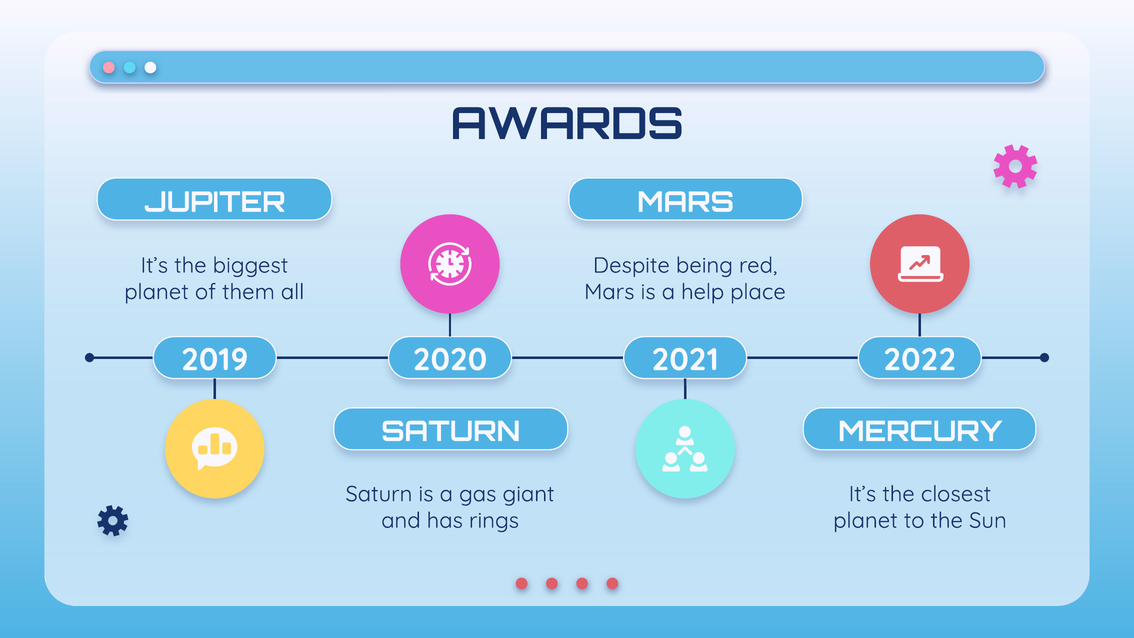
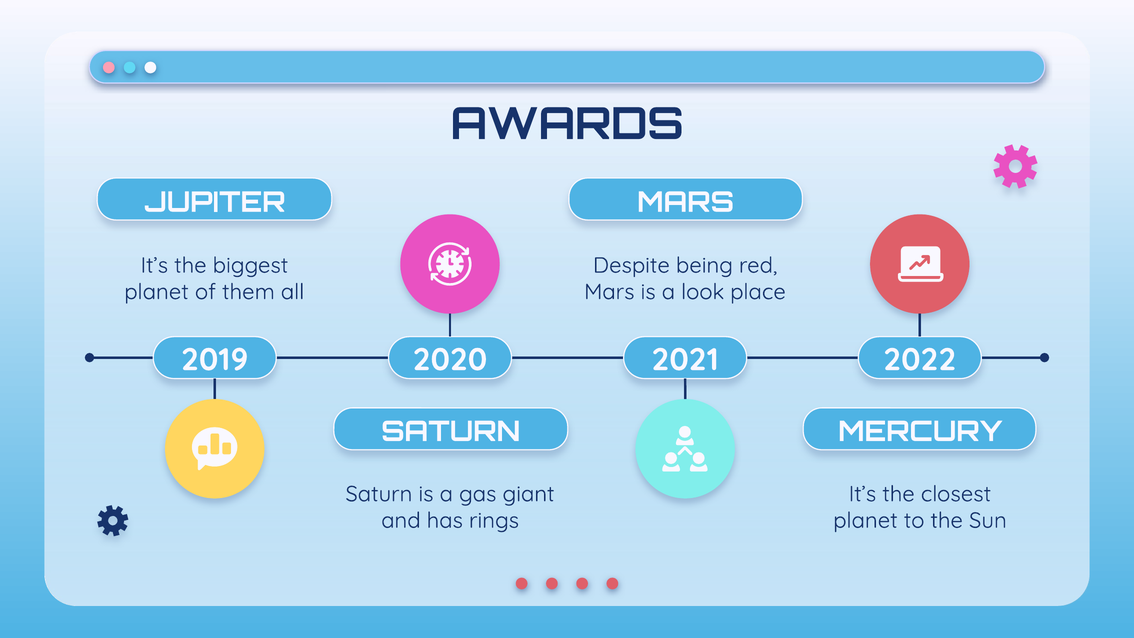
help: help -> look
